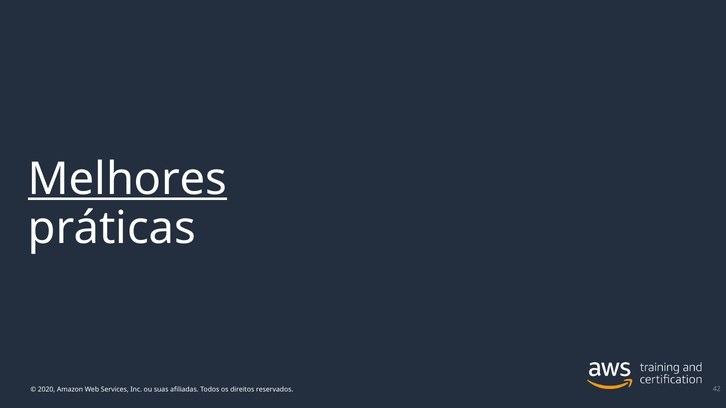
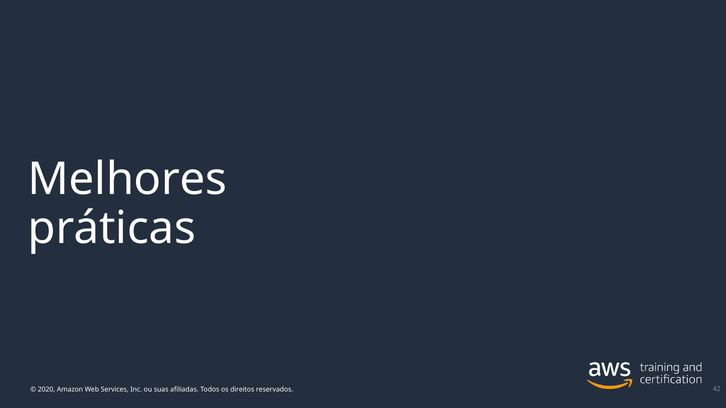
Melhores underline: present -> none
